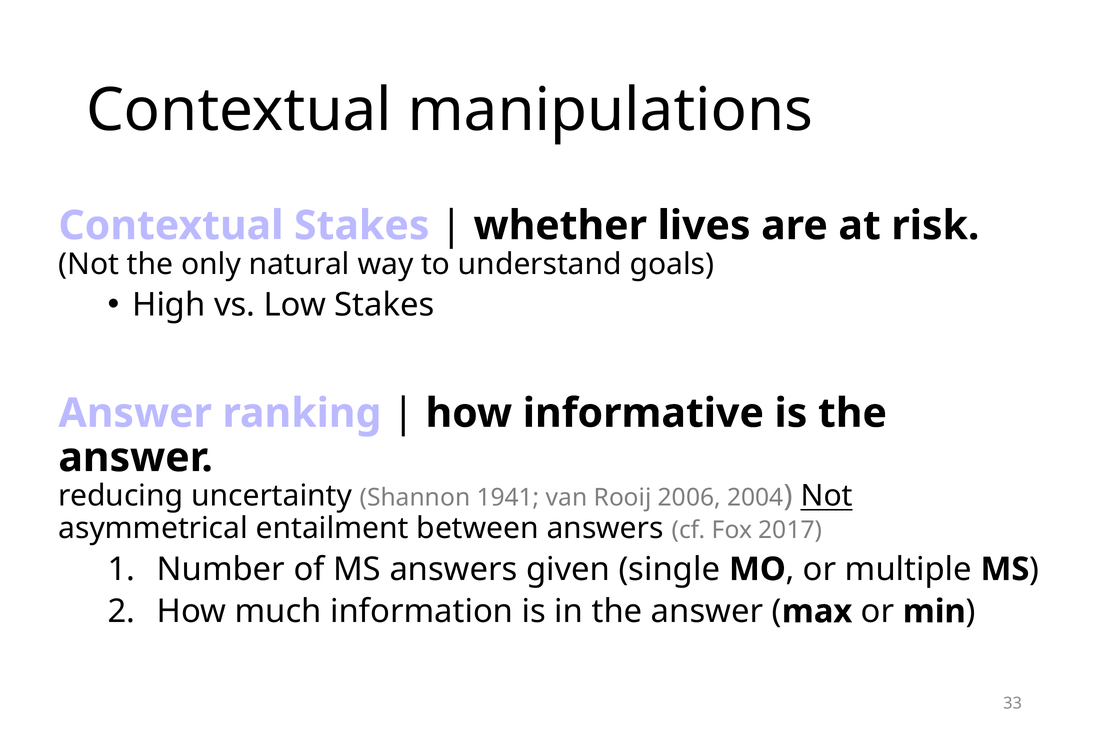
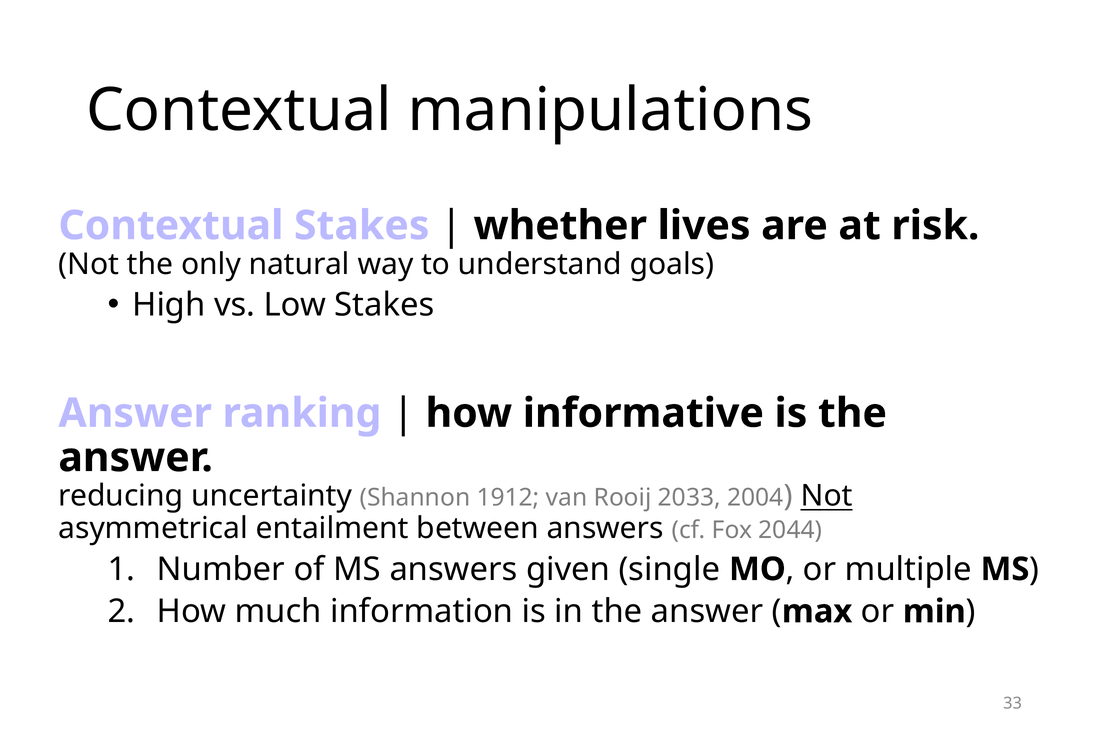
1941: 1941 -> 1912
2006: 2006 -> 2033
2017: 2017 -> 2044
